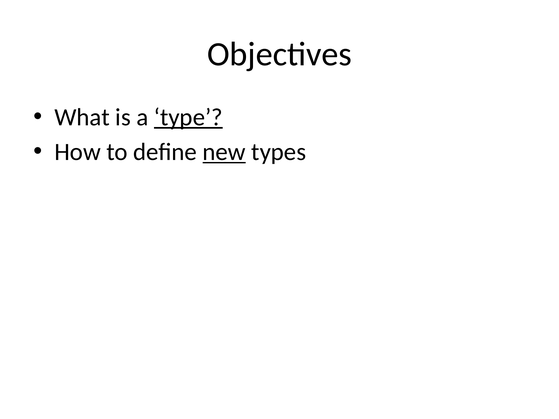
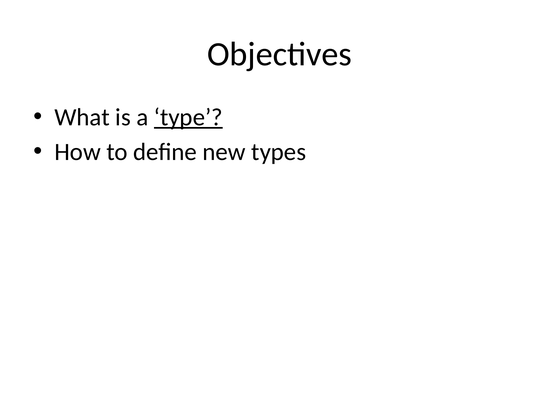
new underline: present -> none
